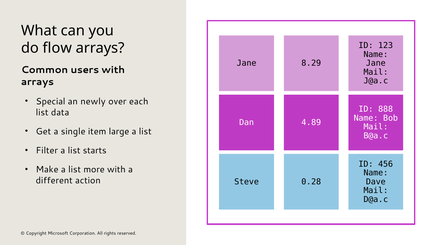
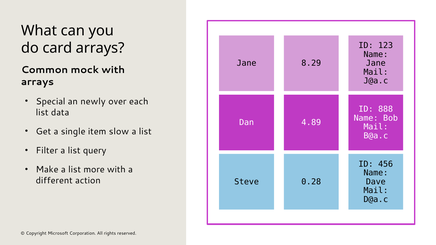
flow: flow -> card
users: users -> mock
large: large -> slow
starts: starts -> query
